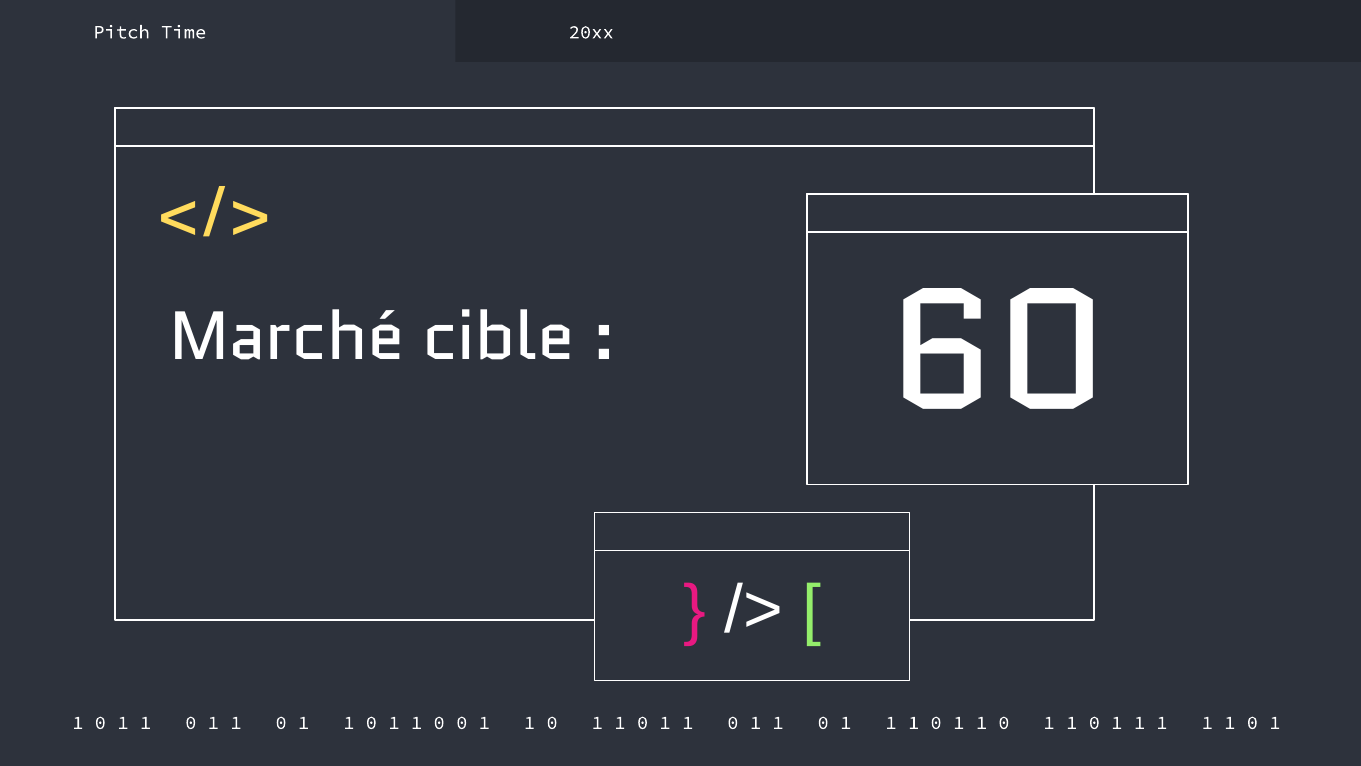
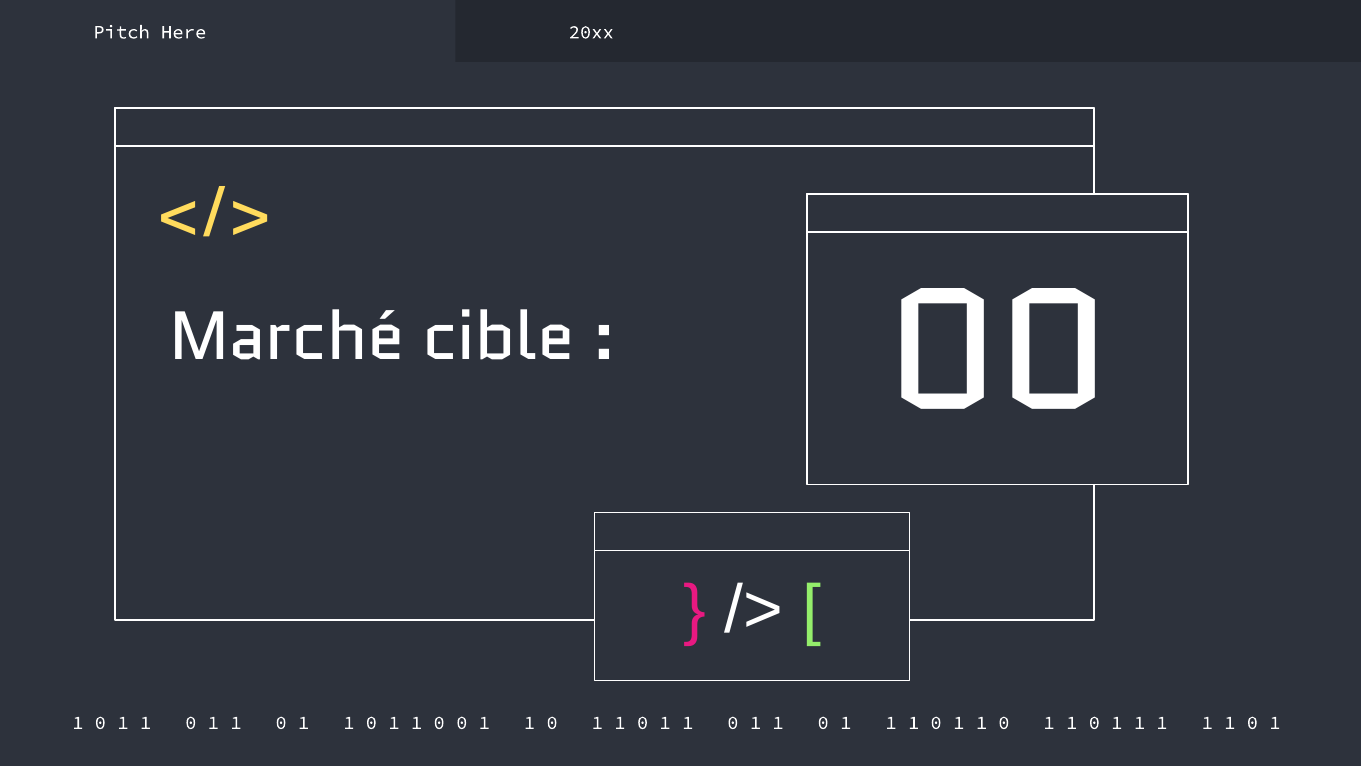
Time: Time -> Here
60: 60 -> 00
